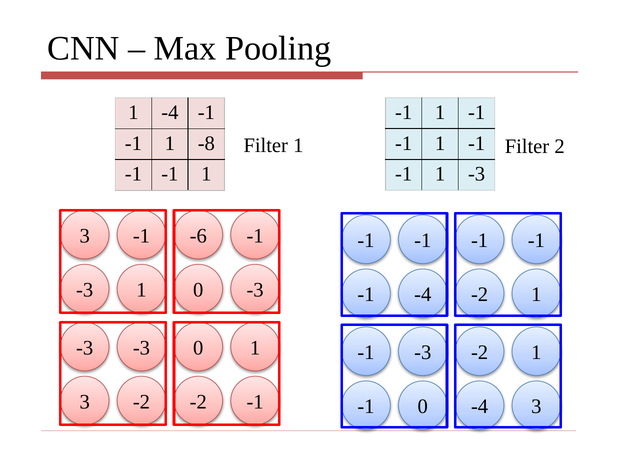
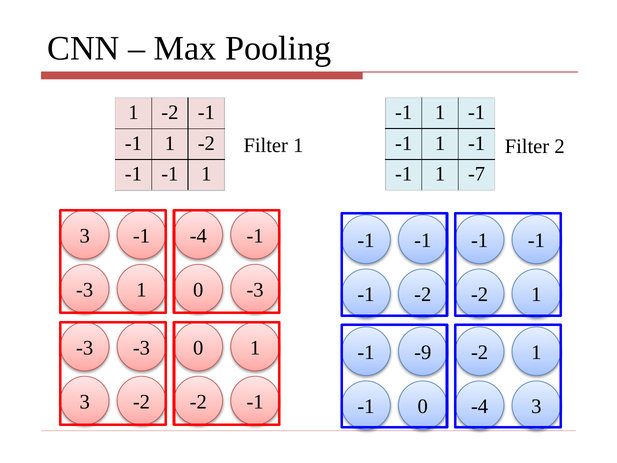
-4 at (170, 112): -4 -> -2
-1 1 -8: -8 -> -2
1 -3: -3 -> -7
-1 -6: -6 -> -4
-1 -4: -4 -> -2
-3 at (423, 352): -3 -> -9
